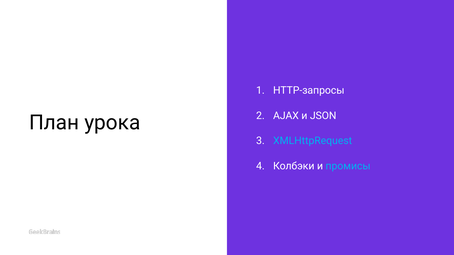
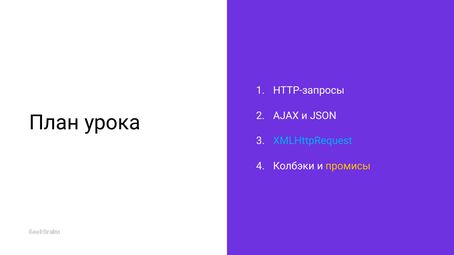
промисы colour: light blue -> yellow
